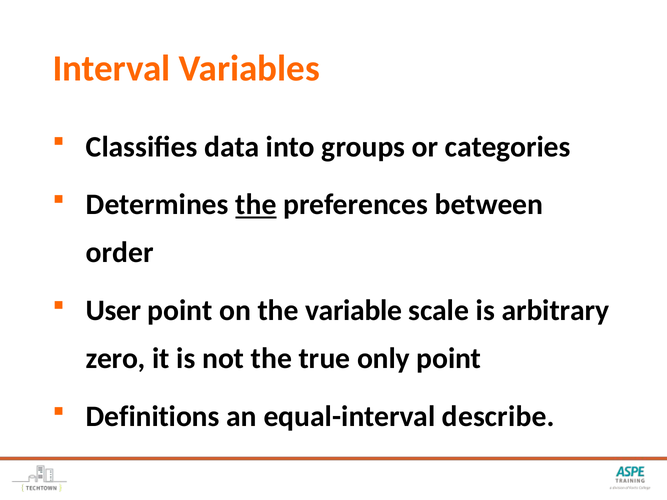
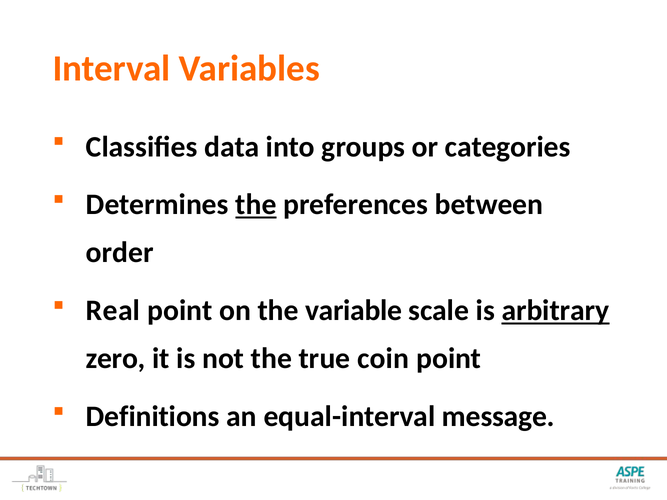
User: User -> Real
arbitrary underline: none -> present
only: only -> coin
describe: describe -> message
